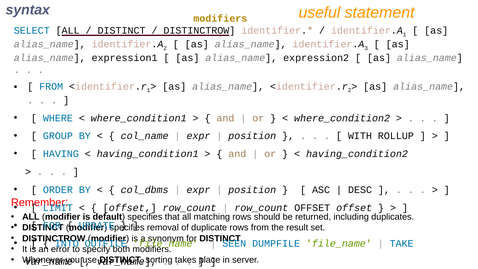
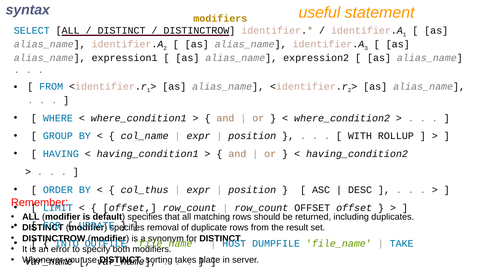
col_dbms: col_dbms -> col_thus
SEEN: SEEN -> HOST
